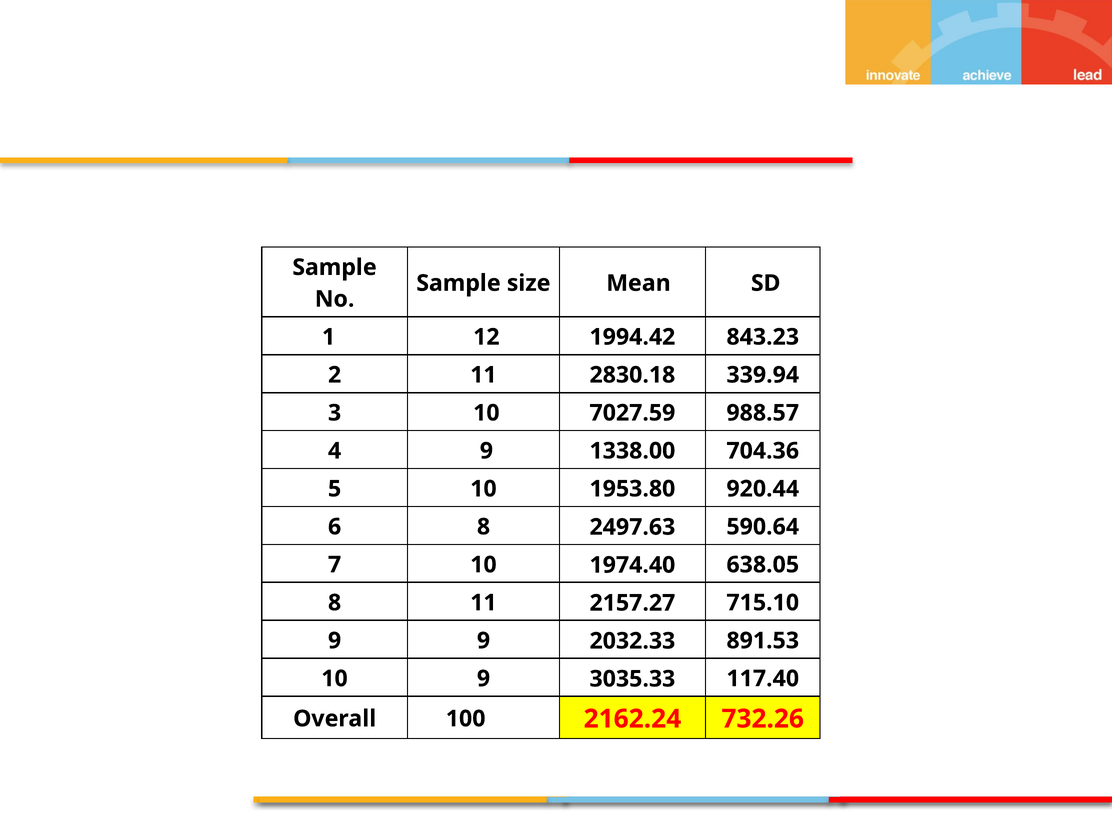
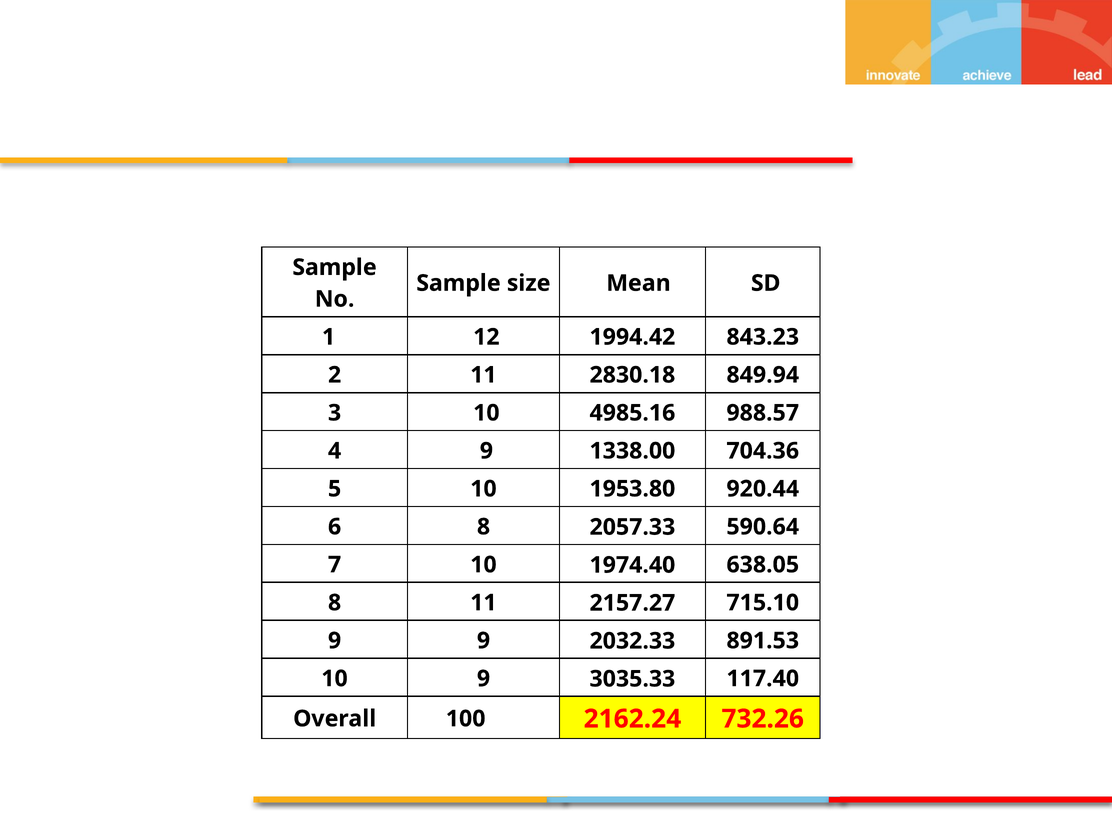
339.94: 339.94 -> 849.94
7027.59: 7027.59 -> 4985.16
2497.63: 2497.63 -> 2057.33
